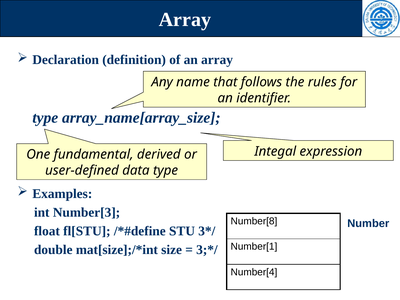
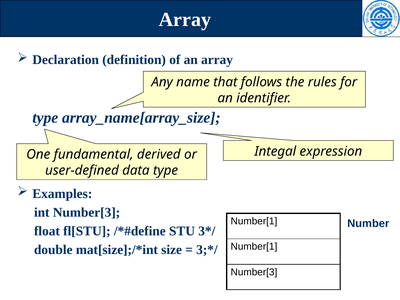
Number[8 at (254, 221): Number[8 -> Number[1
Number[4 at (254, 272): Number[4 -> Number[3
